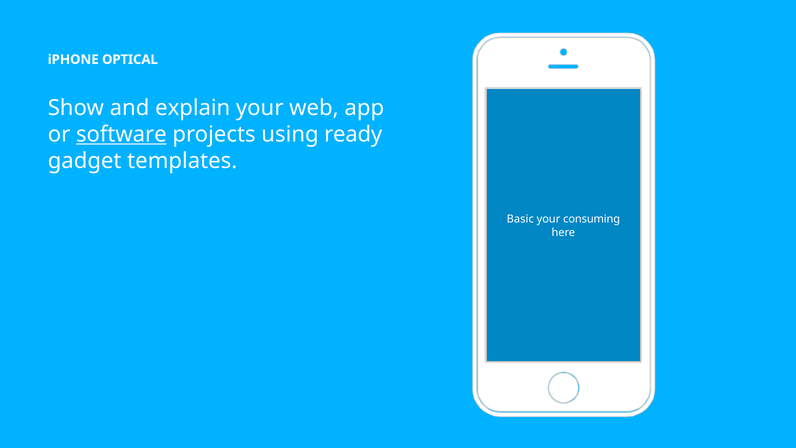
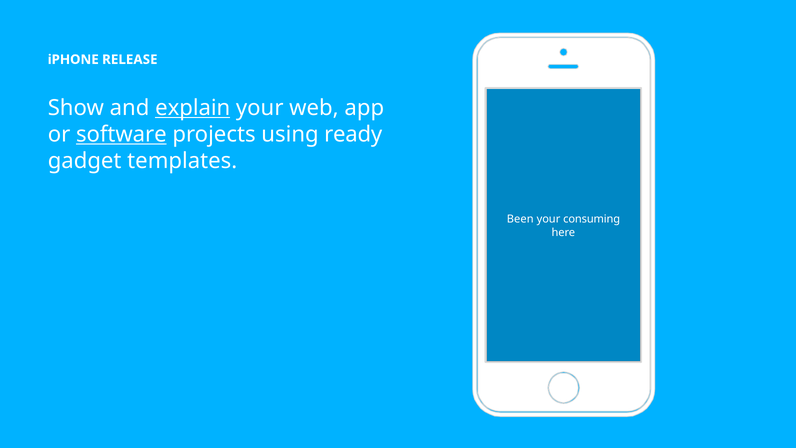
OPTICAL: OPTICAL -> RELEASE
explain underline: none -> present
Basic: Basic -> Been
